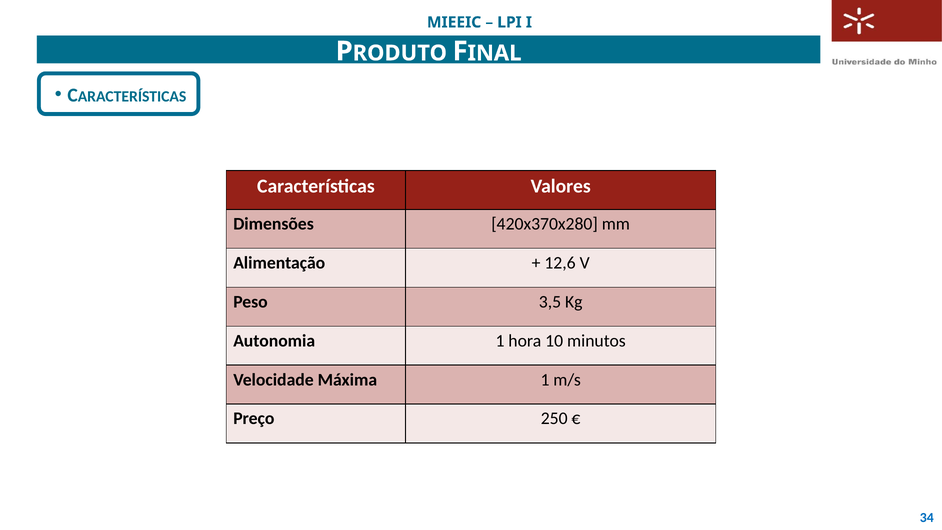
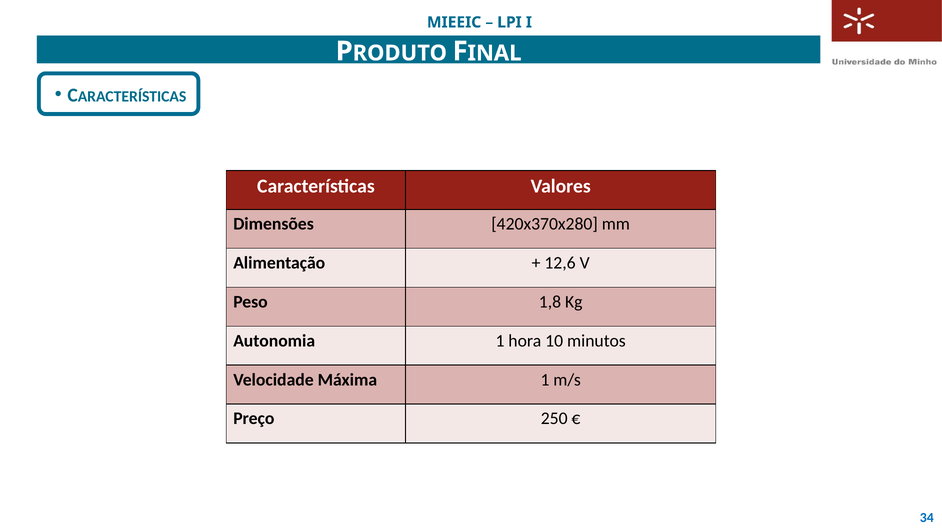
3,5: 3,5 -> 1,8
